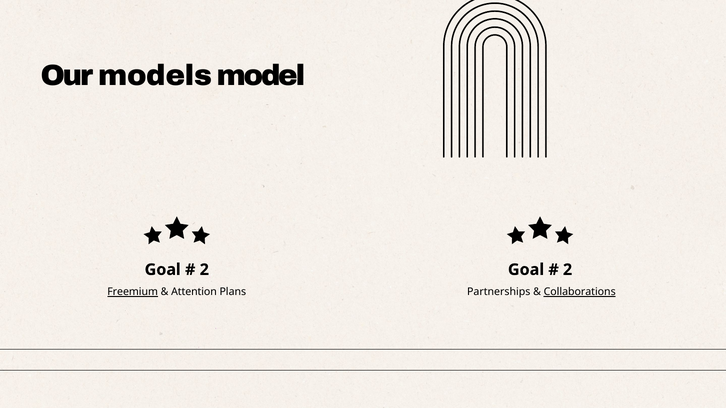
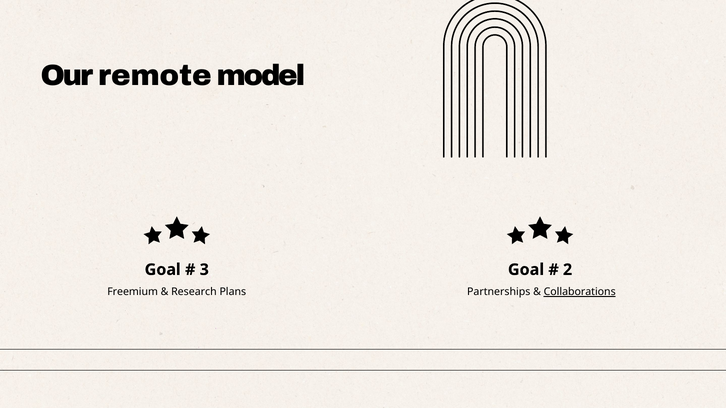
models: models -> remote
2 at (204, 270): 2 -> 3
Freemium underline: present -> none
Attention: Attention -> Research
